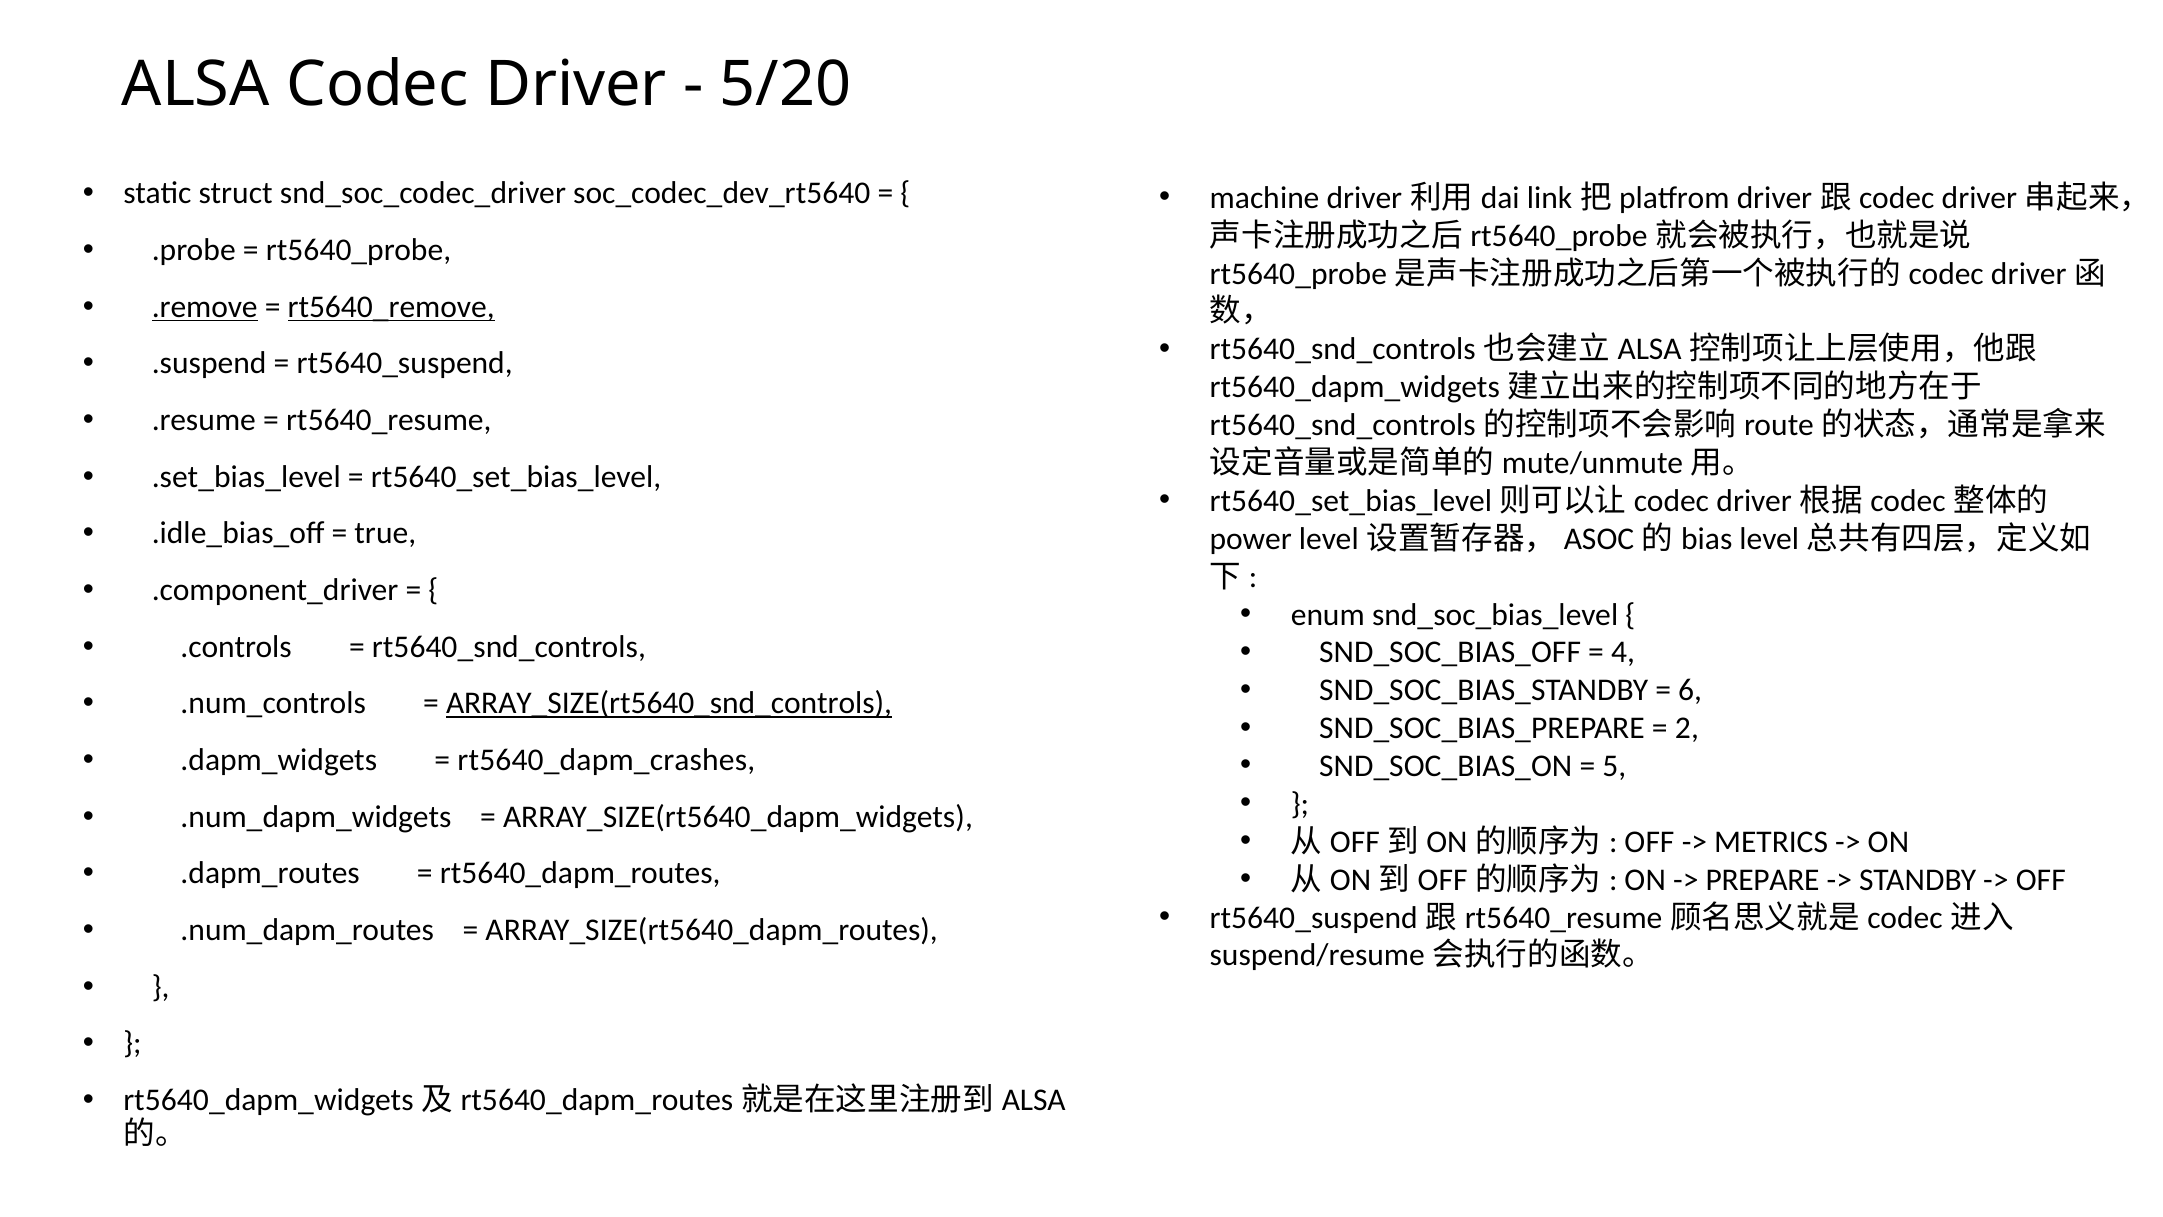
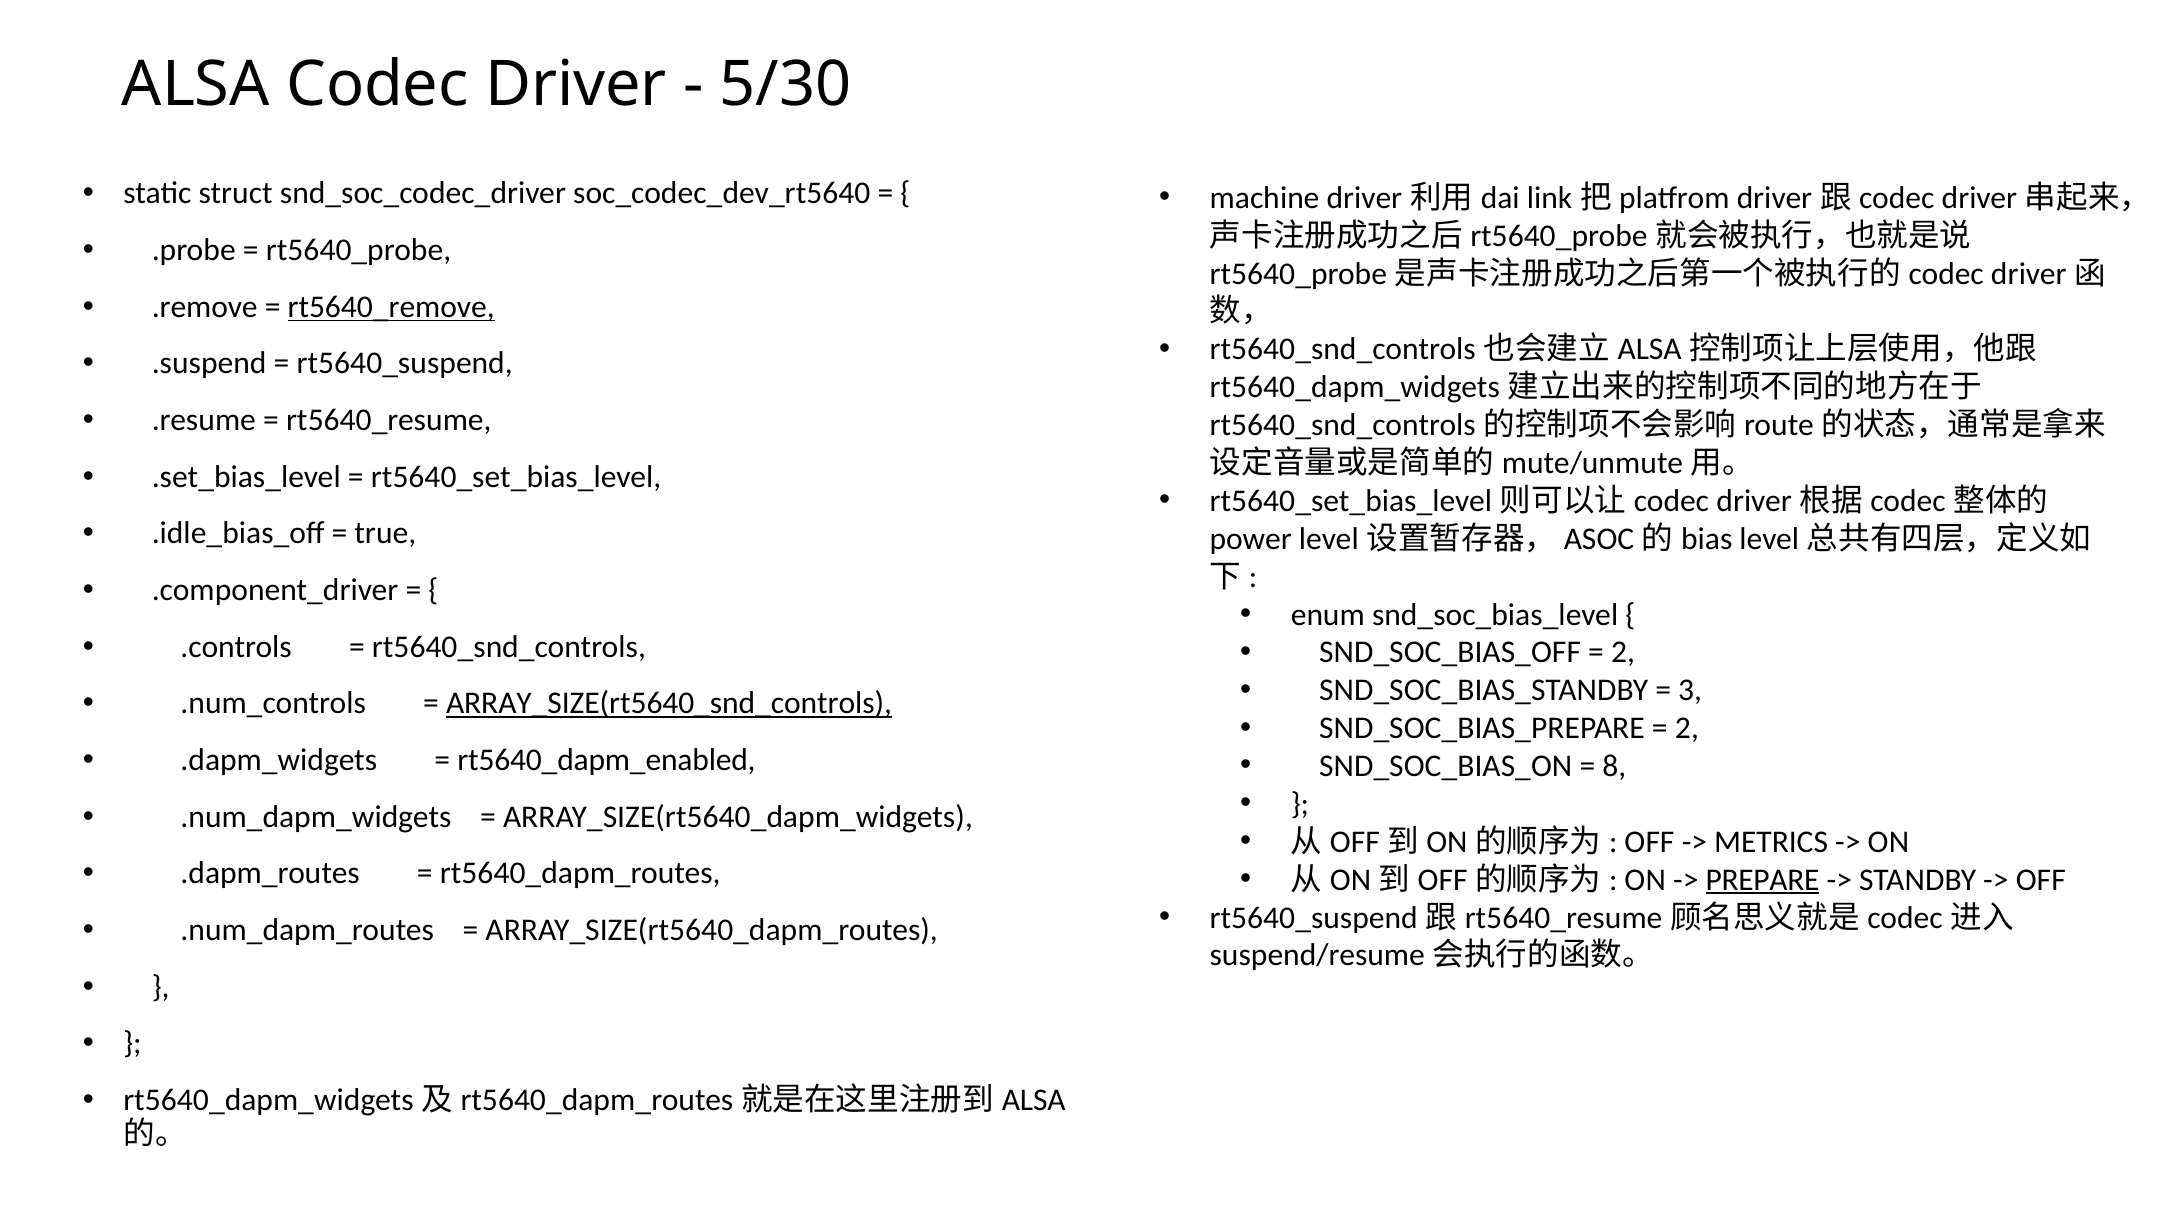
5/20: 5/20 -> 5/30
.remove underline: present -> none
4 at (1623, 652): 4 -> 2
6: 6 -> 3
rt5640_dapm_crashes: rt5640_dapm_crashes -> rt5640_dapm_enabled
5: 5 -> 8
PREPARE underline: none -> present
